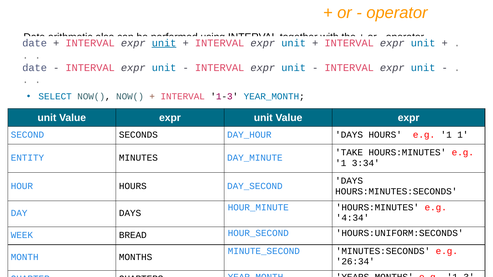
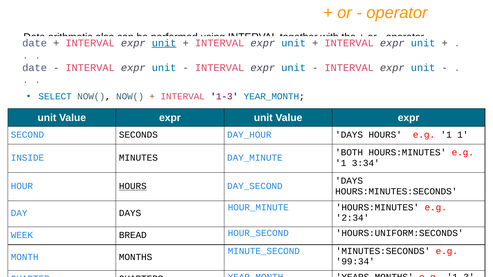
TAKE: TAKE -> BOTH
ENTITY: ENTITY -> INSIDE
HOURS at (133, 186) underline: none -> present
4:34: 4:34 -> 2:34
26:34: 26:34 -> 99:34
